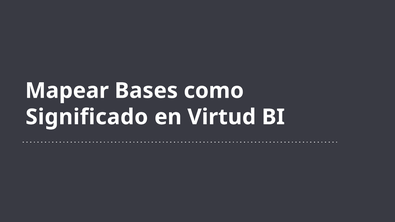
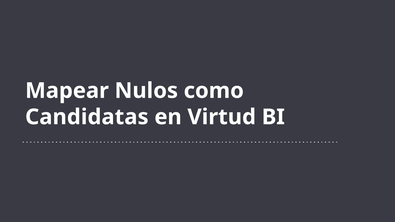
Bases: Bases -> Nulos
Significado: Significado -> Candidatas
